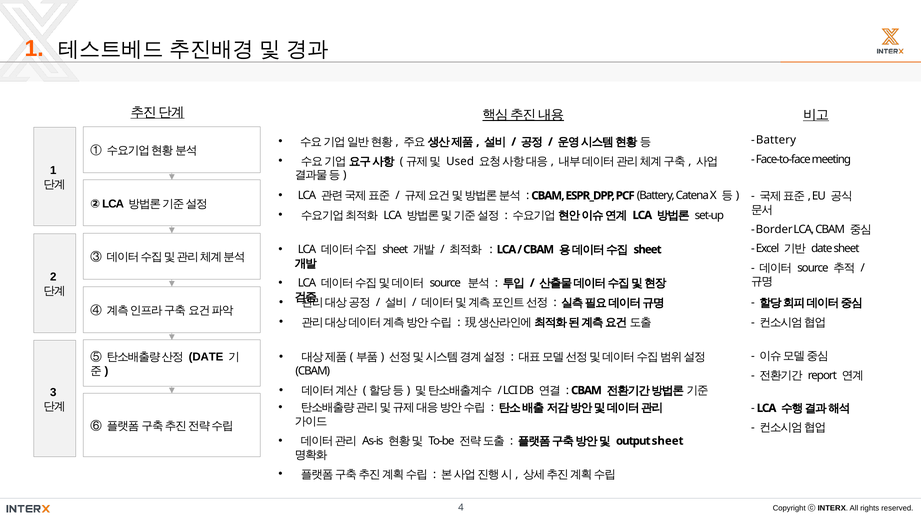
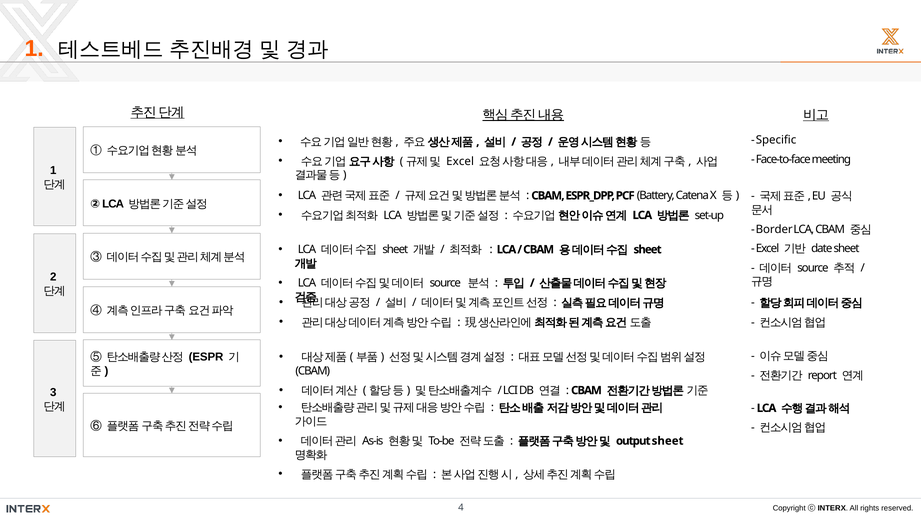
Battery at (776, 140): Battery -> Specific
Used at (460, 161): Used -> Excel
DATE at (206, 357): DATE -> ESPR
